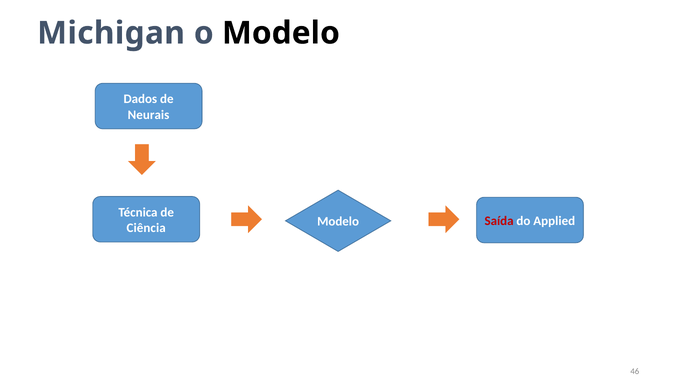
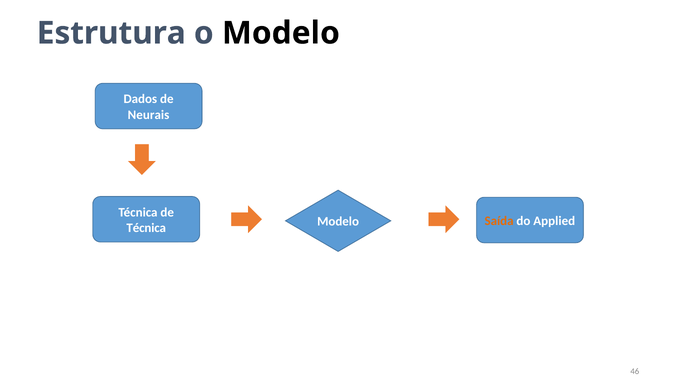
Michigan: Michigan -> Estrutura
Ciência at (146, 228): Ciência -> Técnica
Saída colour: red -> orange
